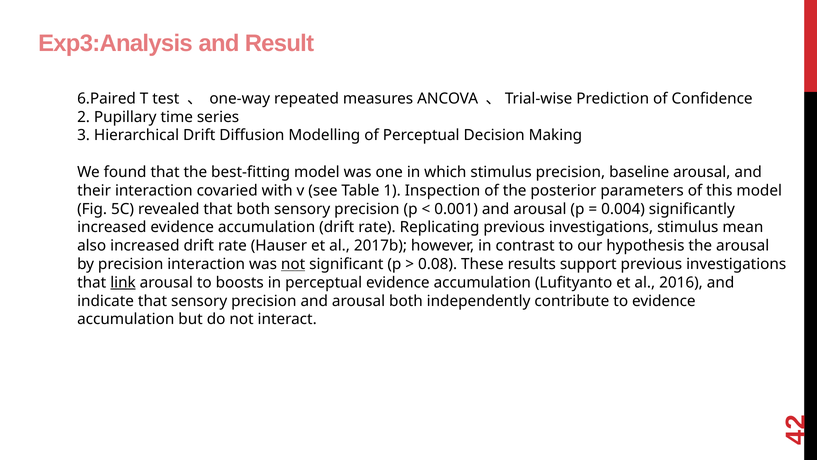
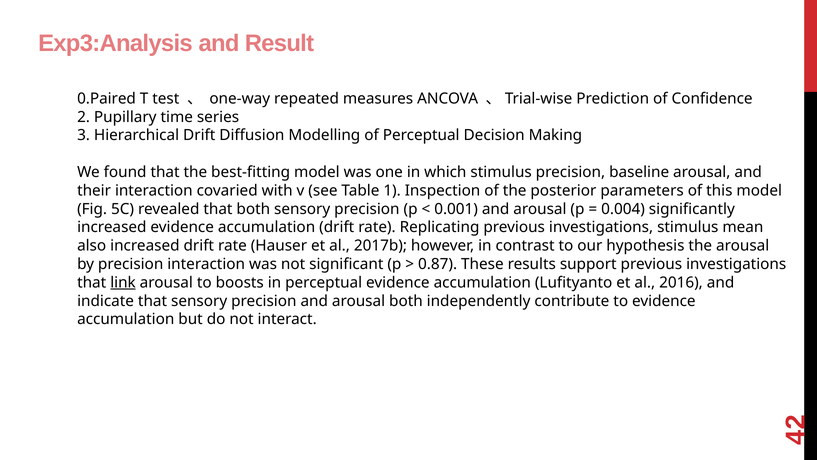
6.Paired: 6.Paired -> 0.Paired
not at (293, 264) underline: present -> none
0.08: 0.08 -> 0.87
